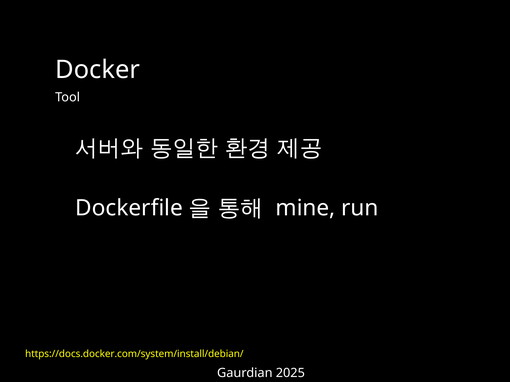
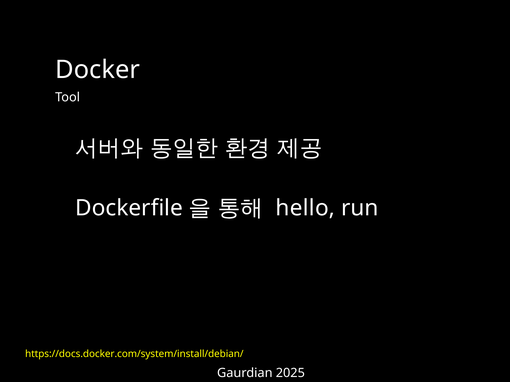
mine: mine -> hello
